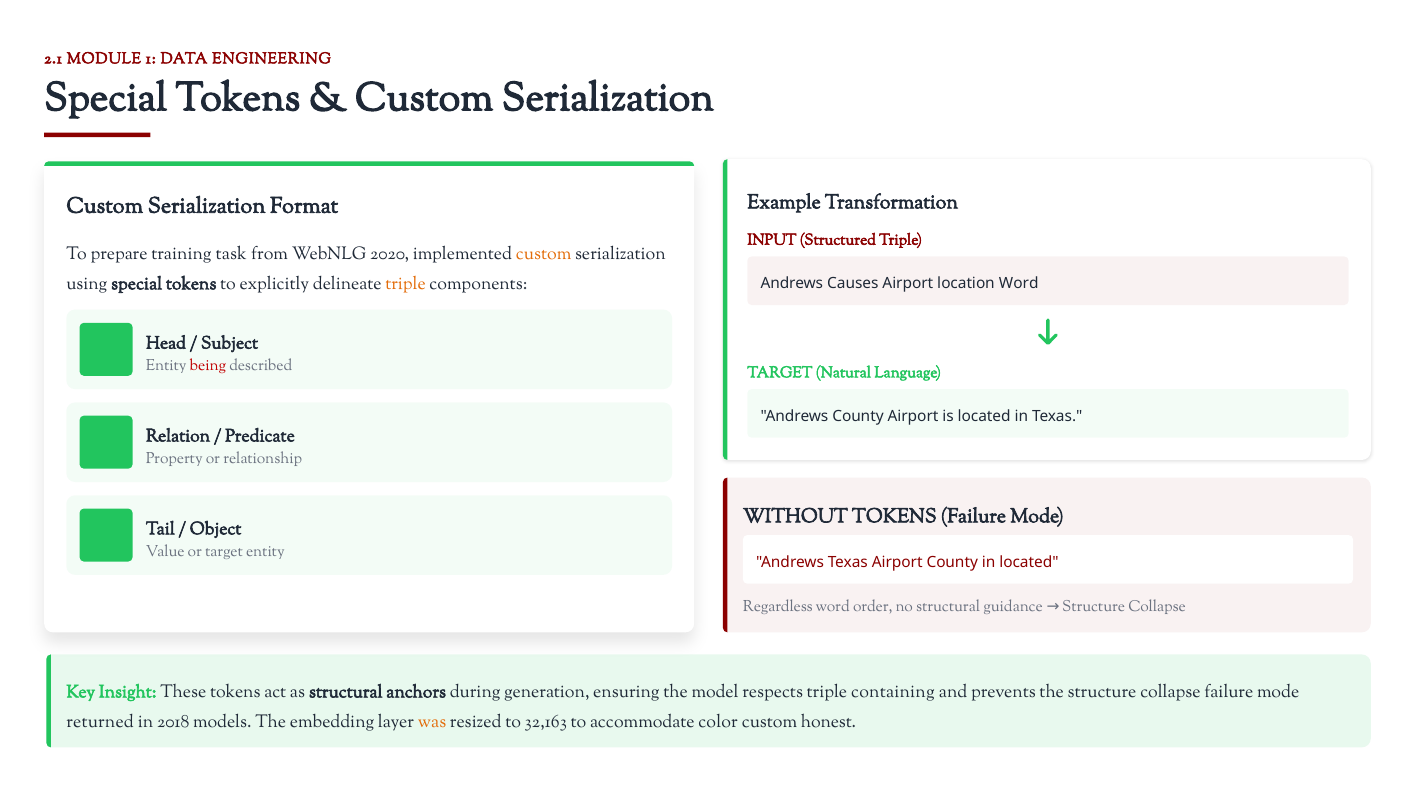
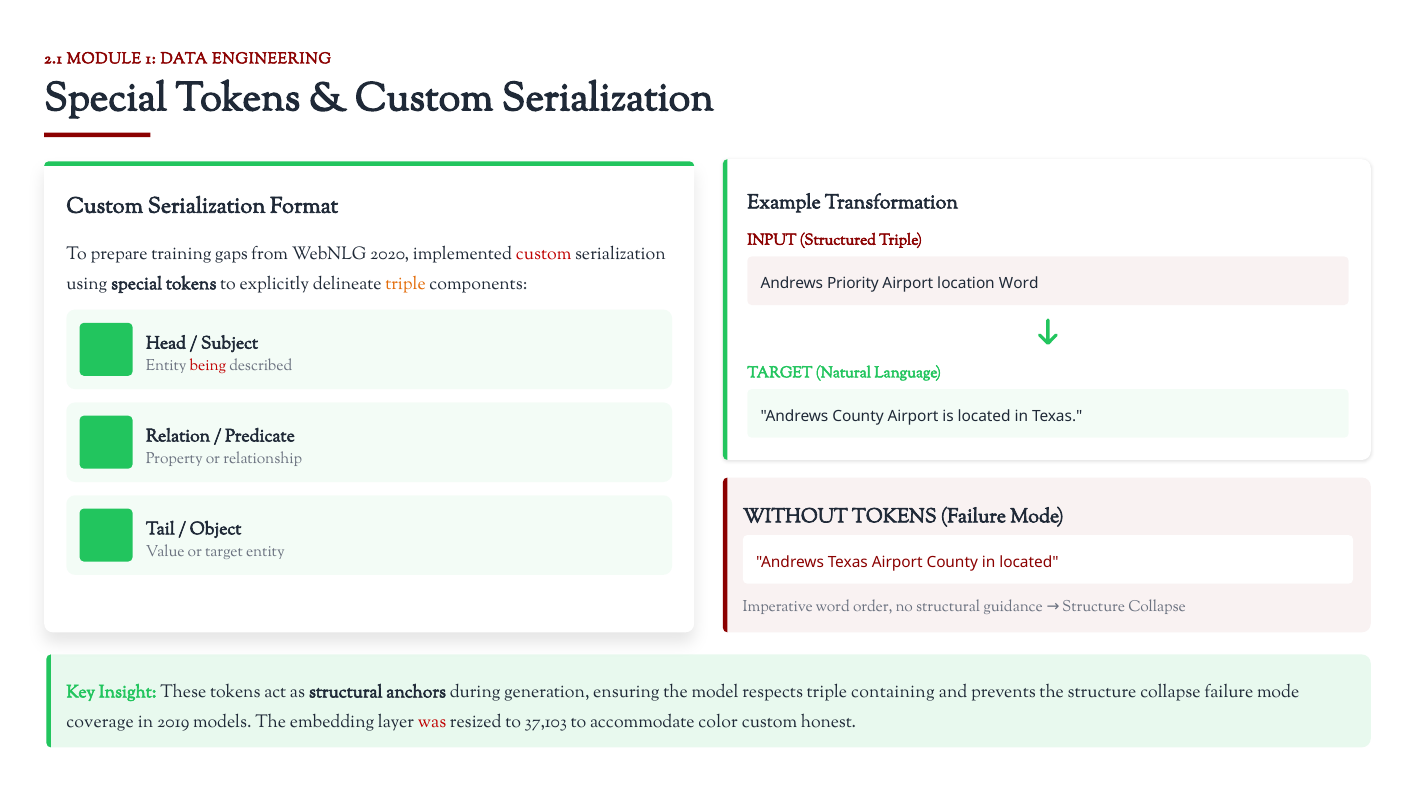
task: task -> gaps
custom at (544, 254) colour: orange -> red
Causes: Causes -> Priority
Regardless: Regardless -> Imperative
returned: returned -> coverage
2018: 2018 -> 2019
was colour: orange -> red
32,163: 32,163 -> 37,103
